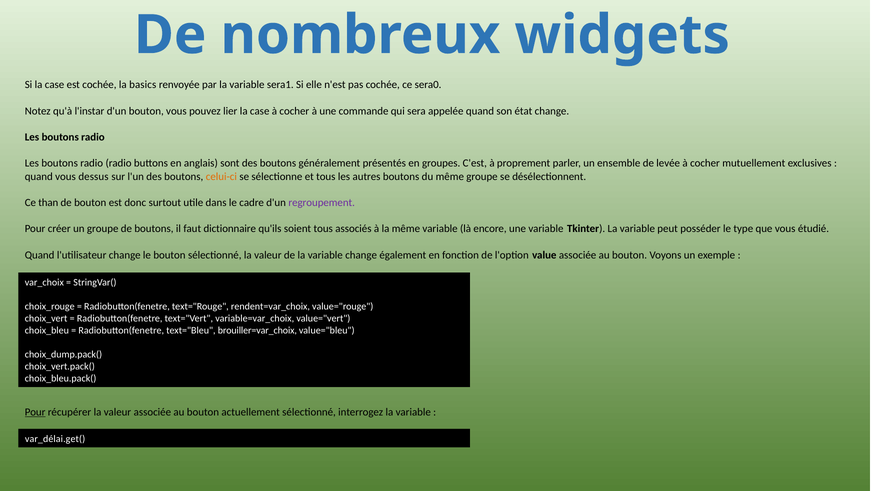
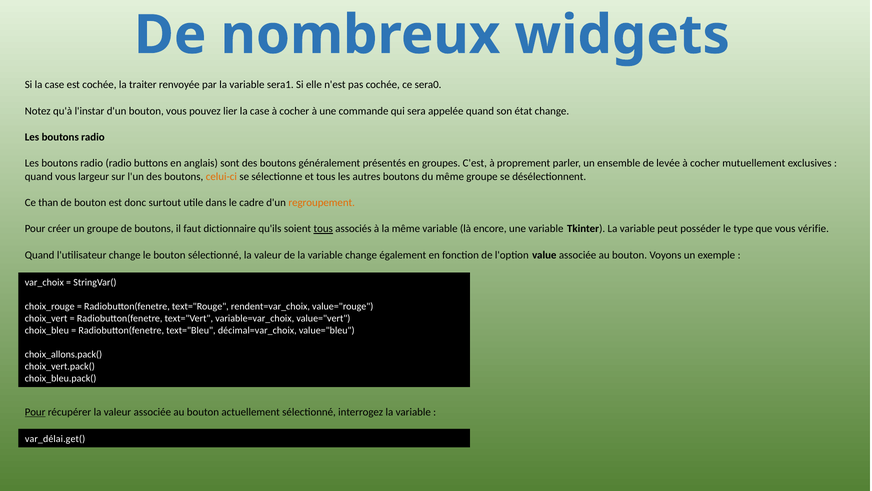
basics: basics -> traiter
dessus: dessus -> largeur
regroupement colour: purple -> orange
tous at (323, 229) underline: none -> present
étudié: étudié -> vérifie
brouiller=var_choix: brouiller=var_choix -> décimal=var_choix
choix_dump.pack(: choix_dump.pack( -> choix_allons.pack(
